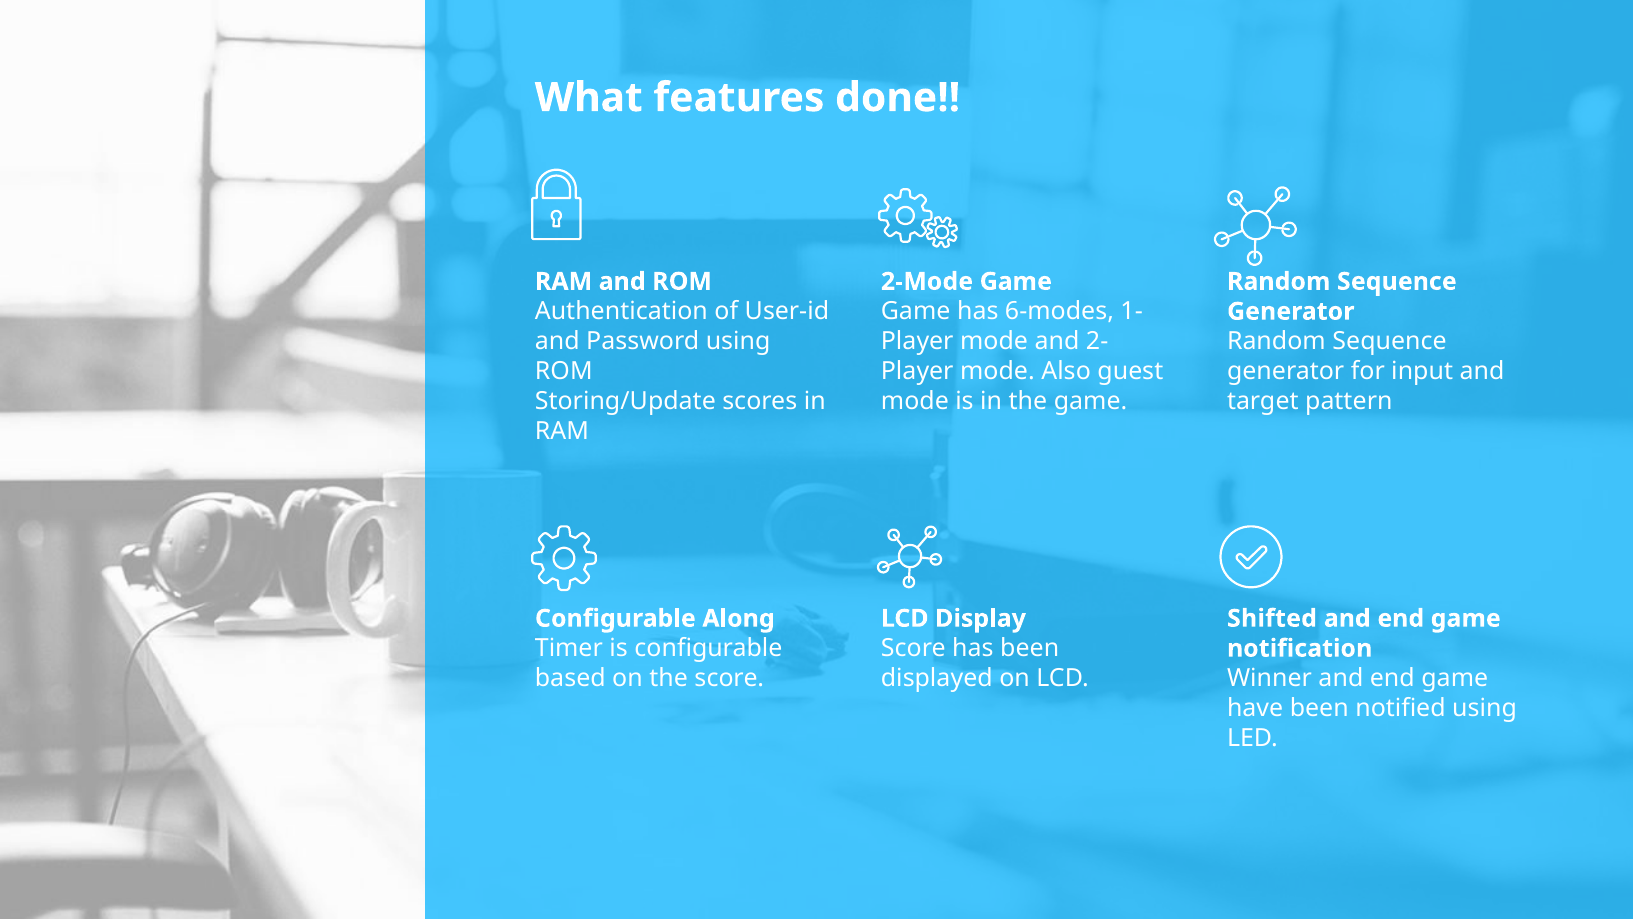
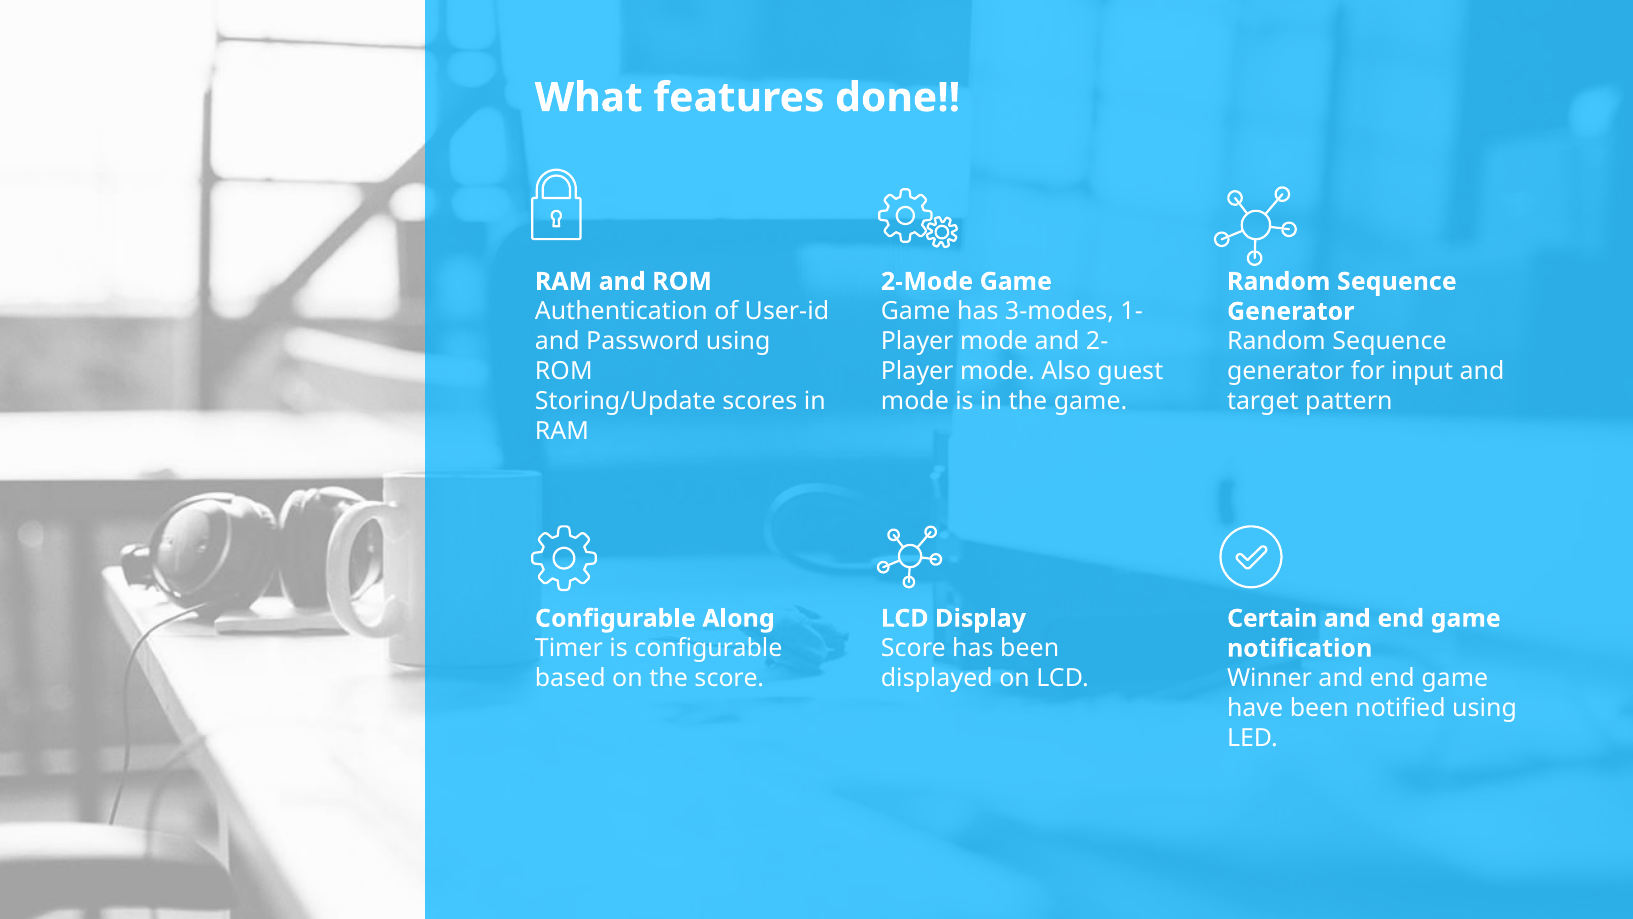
6-modes: 6-modes -> 3-modes
Shifted: Shifted -> Certain
